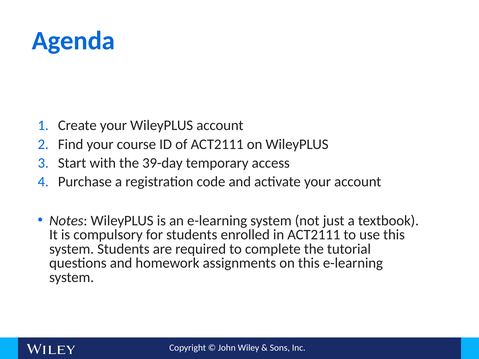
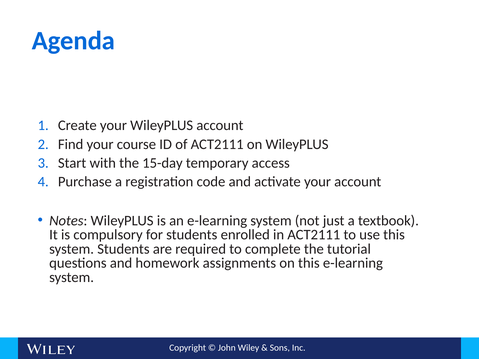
39-day: 39-day -> 15-day
